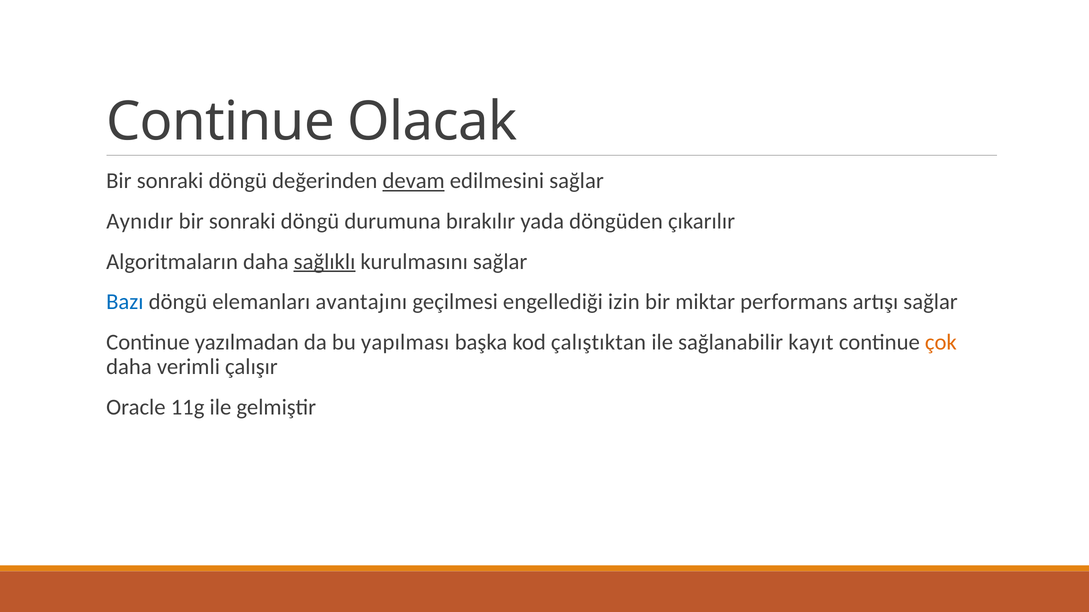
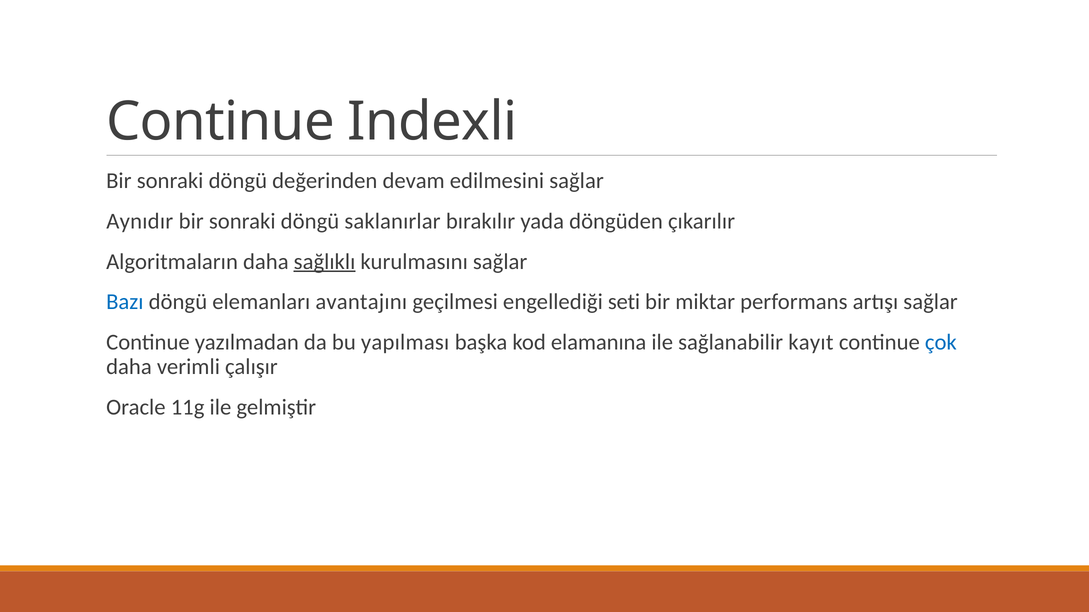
Olacak: Olacak -> Indexli
devam underline: present -> none
durumuna: durumuna -> saklanırlar
izin: izin -> seti
çalıştıktan: çalıştıktan -> elamanına
çok colour: orange -> blue
